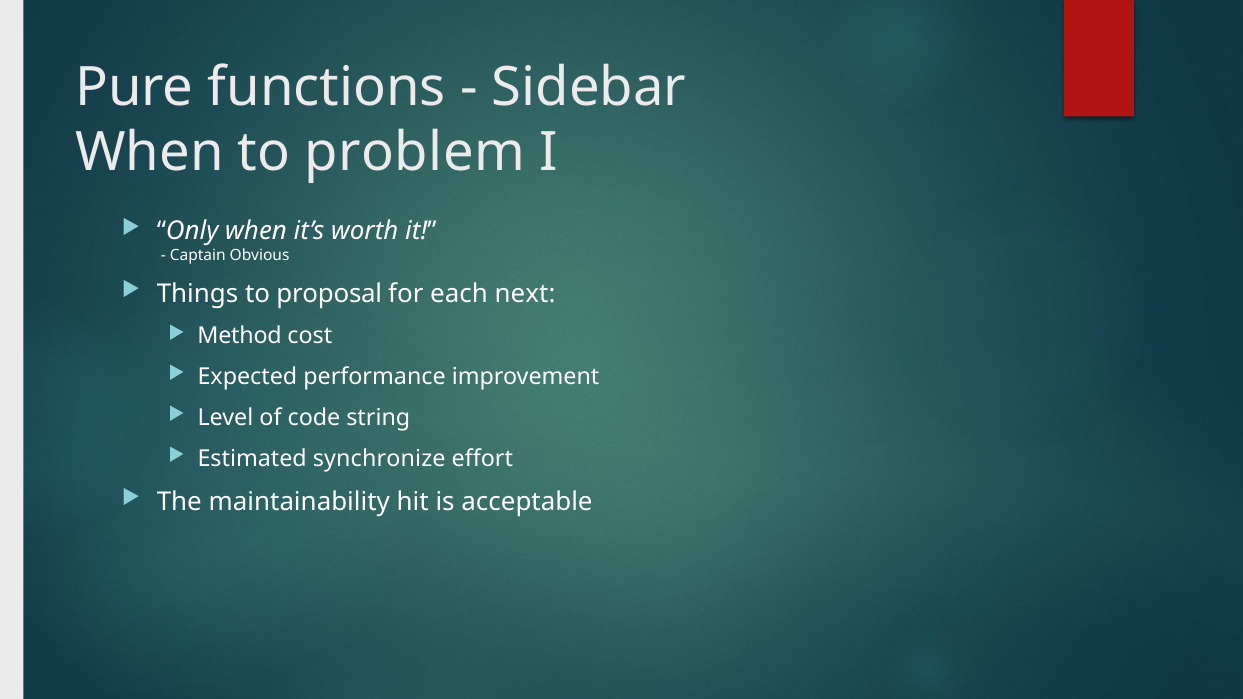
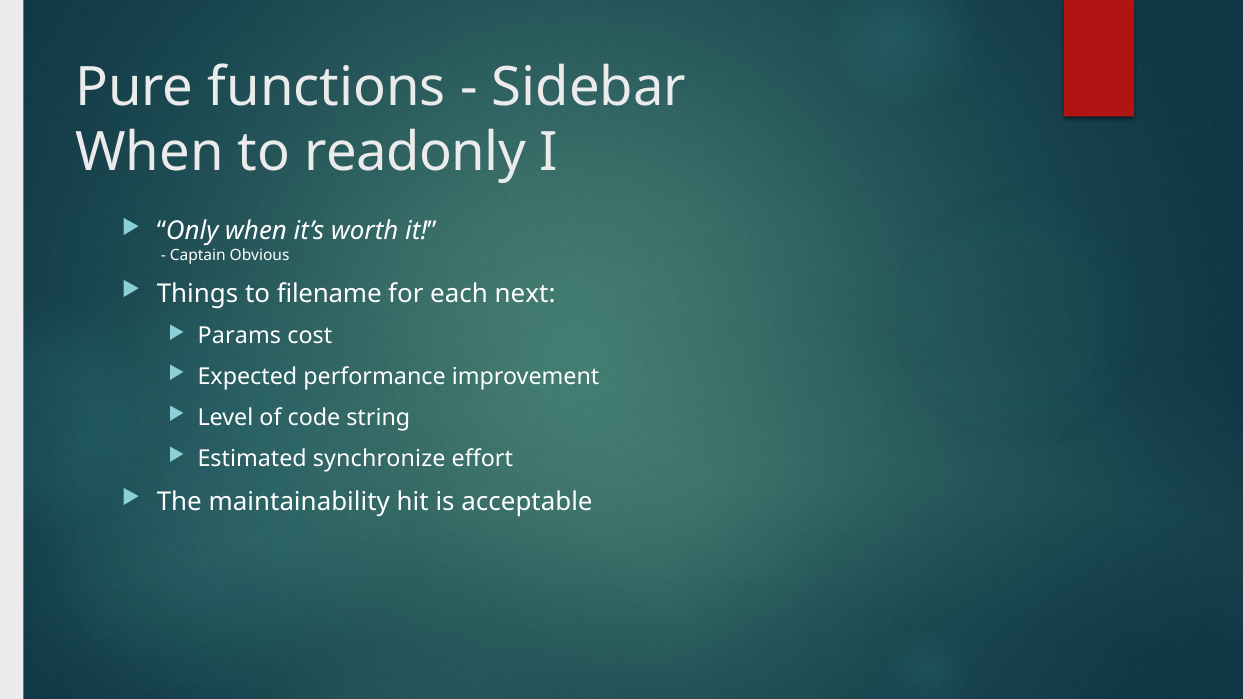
problem: problem -> readonly
proposal: proposal -> filename
Method: Method -> Params
